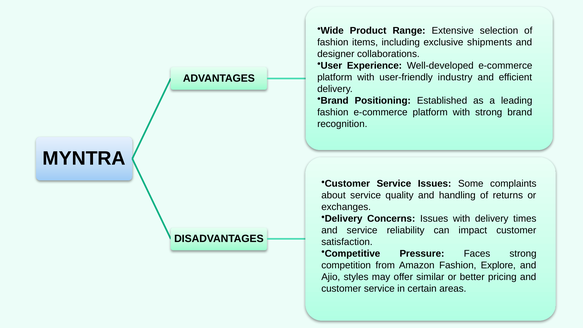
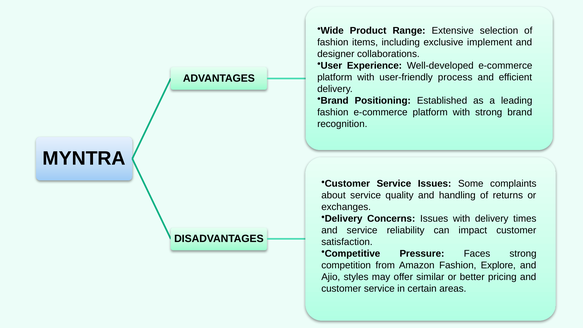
shipments: shipments -> implement
industry: industry -> process
